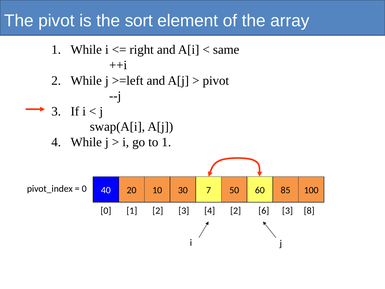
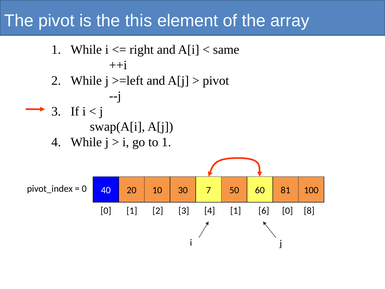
sort: sort -> this
85: 85 -> 81
4 2: 2 -> 1
6 3: 3 -> 0
